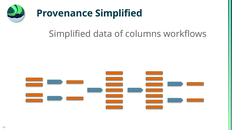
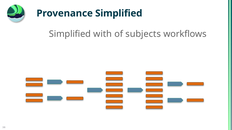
data: data -> with
columns: columns -> subjects
